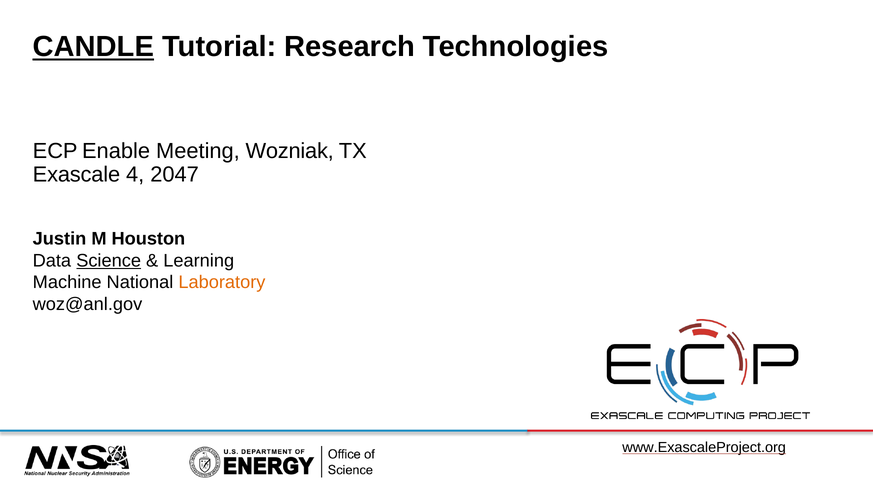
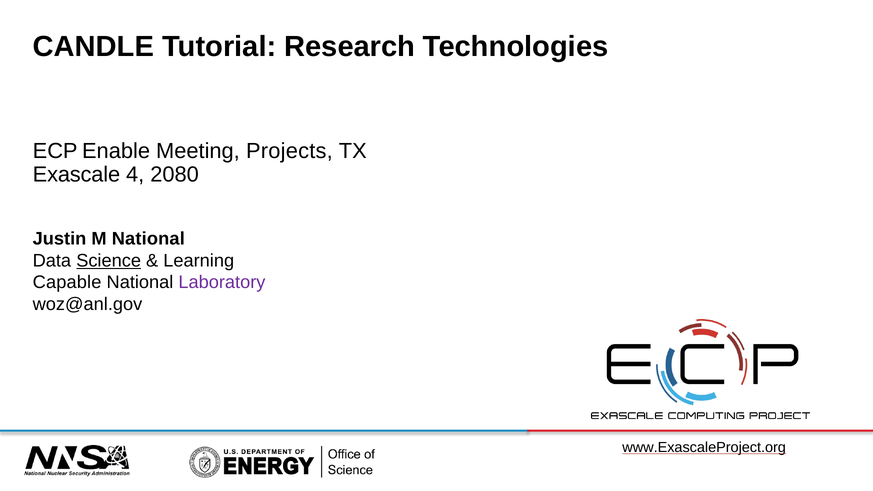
CANDLE underline: present -> none
Wozniak: Wozniak -> Projects
2047: 2047 -> 2080
M Houston: Houston -> National
Machine: Machine -> Capable
Laboratory colour: orange -> purple
